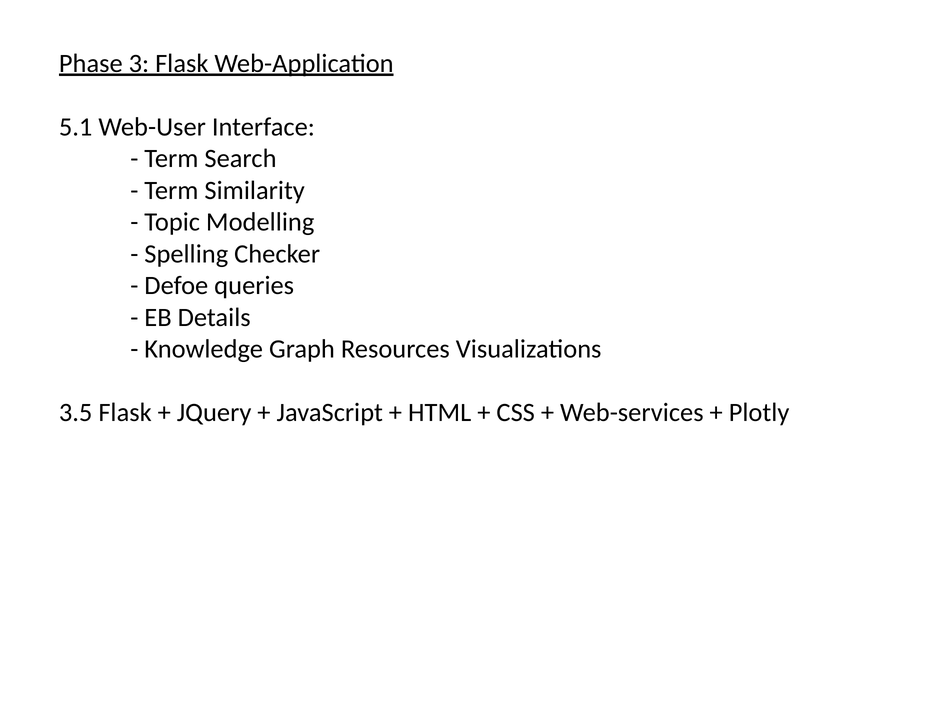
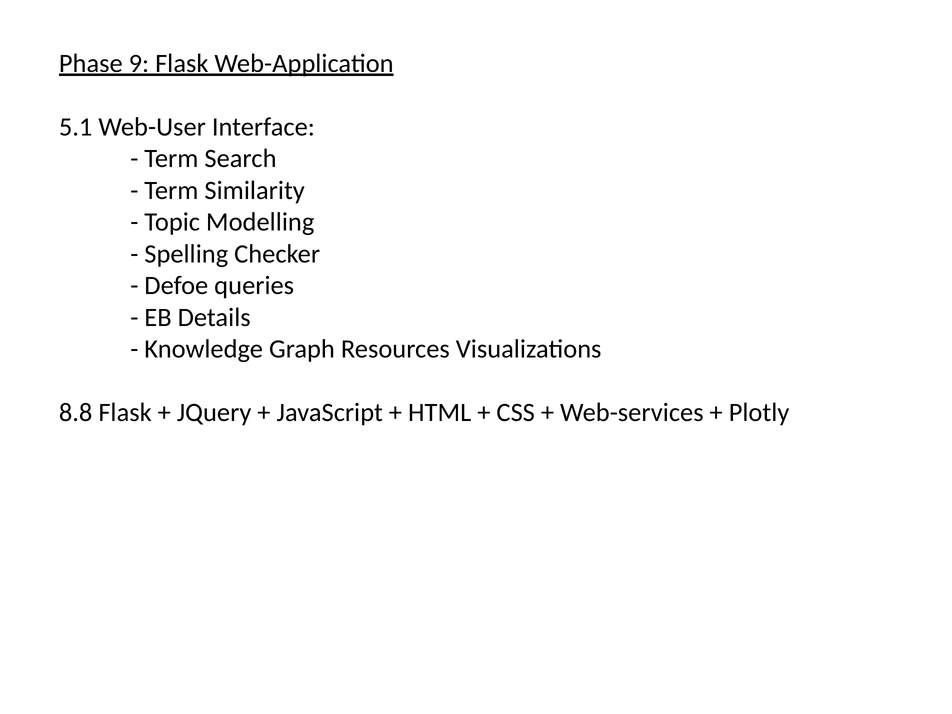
3: 3 -> 9
3.5: 3.5 -> 8.8
